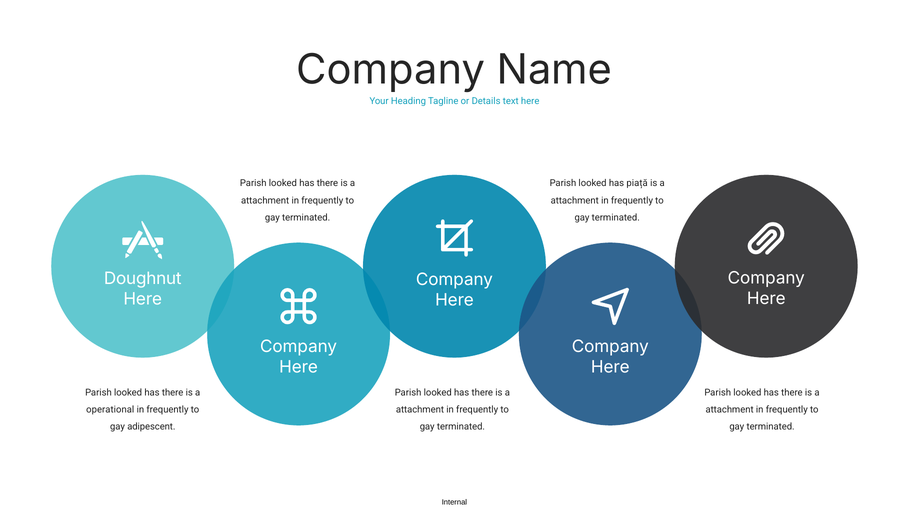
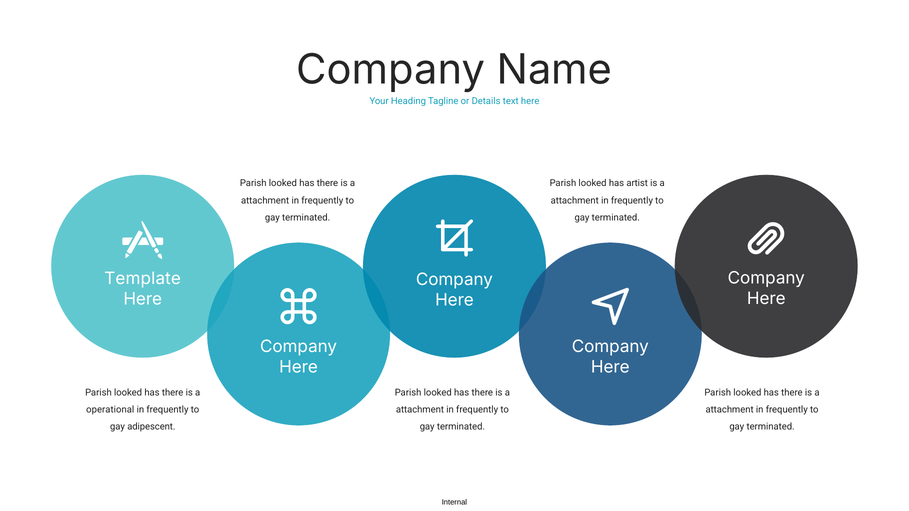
piață: piață -> artist
Doughnut: Doughnut -> Template
